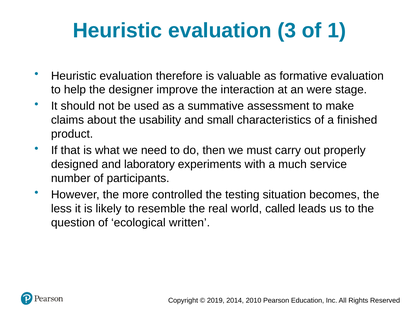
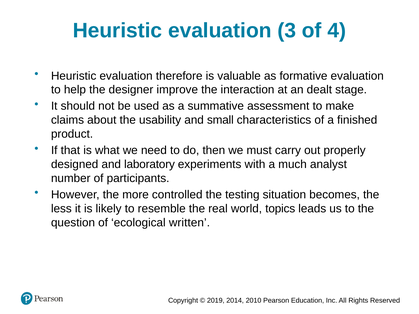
1: 1 -> 4
were: were -> dealt
service: service -> analyst
called: called -> topics
